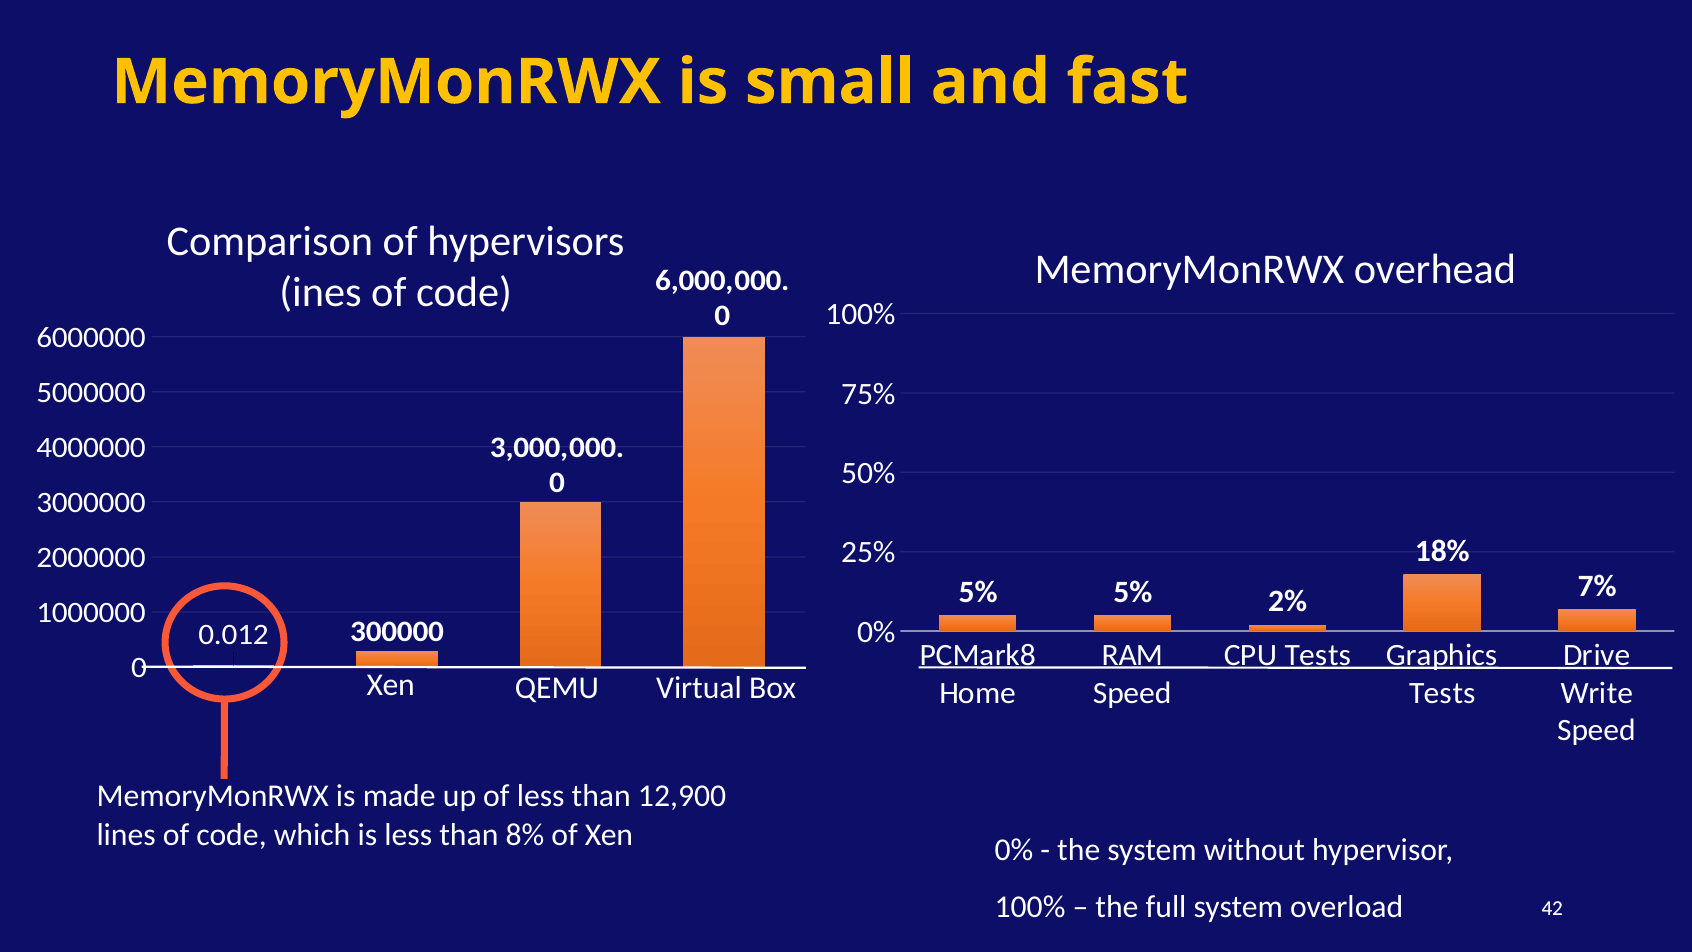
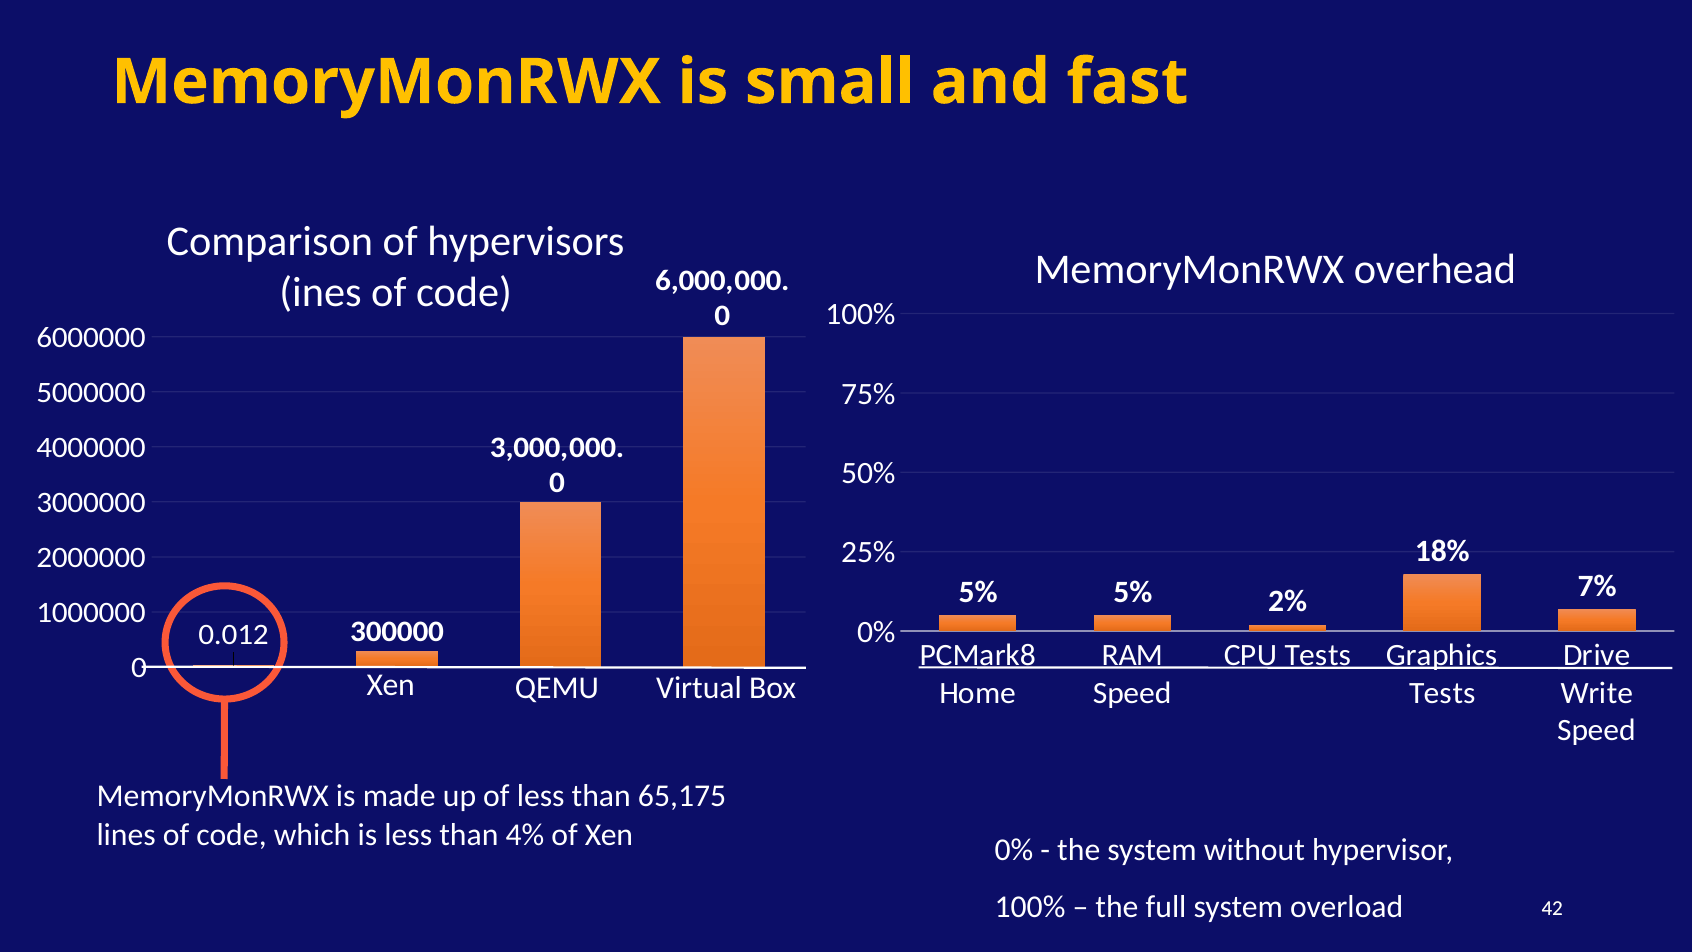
12,900: 12,900 -> 65,175
8%: 8% -> 4%
